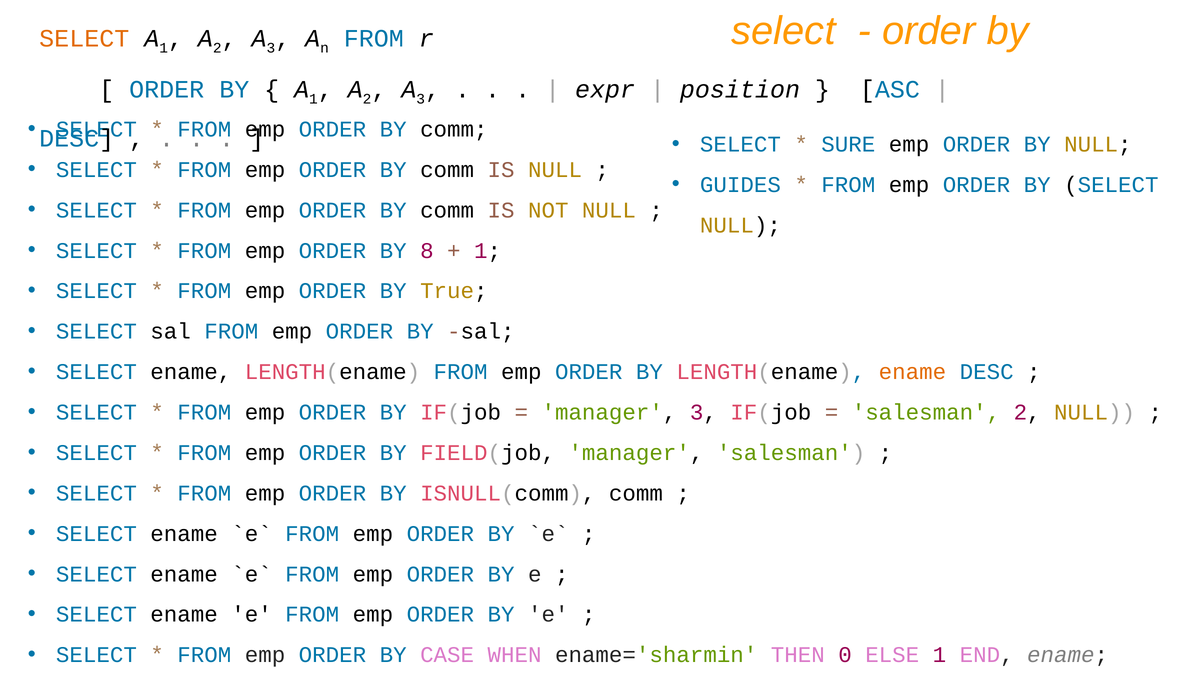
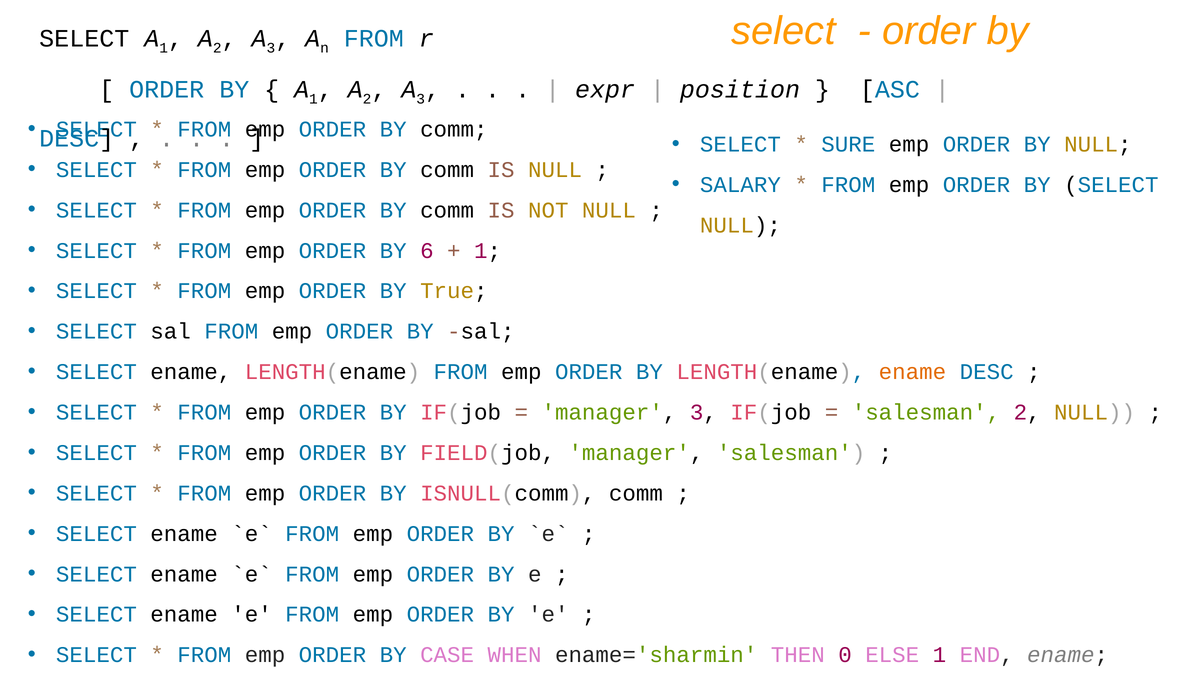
SELECT at (84, 38) colour: orange -> black
GUIDES: GUIDES -> SALARY
8: 8 -> 6
